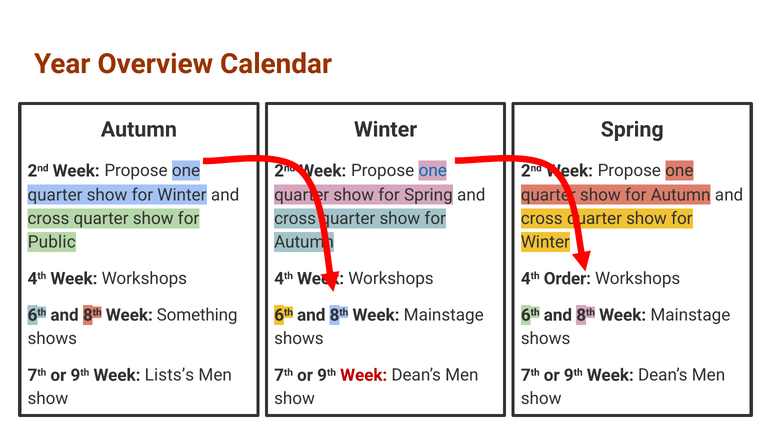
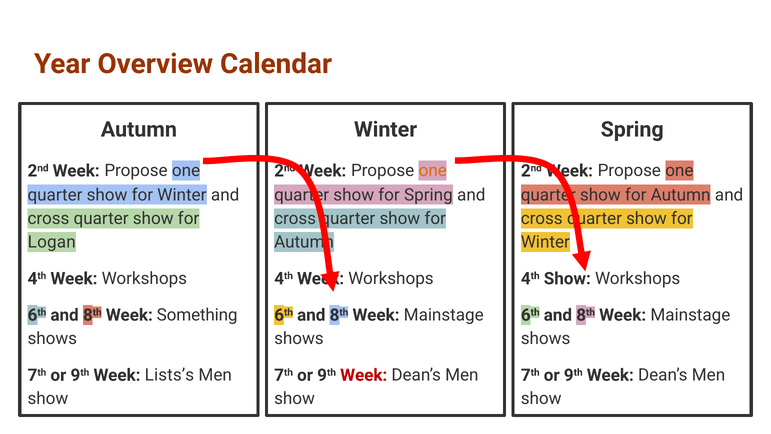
one at (433, 171) colour: blue -> orange
Public: Public -> Logan
4th Order: Order -> Show
